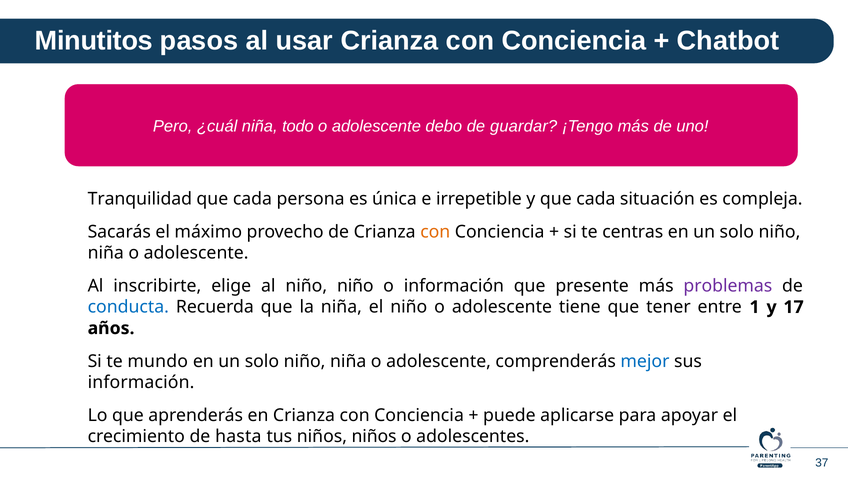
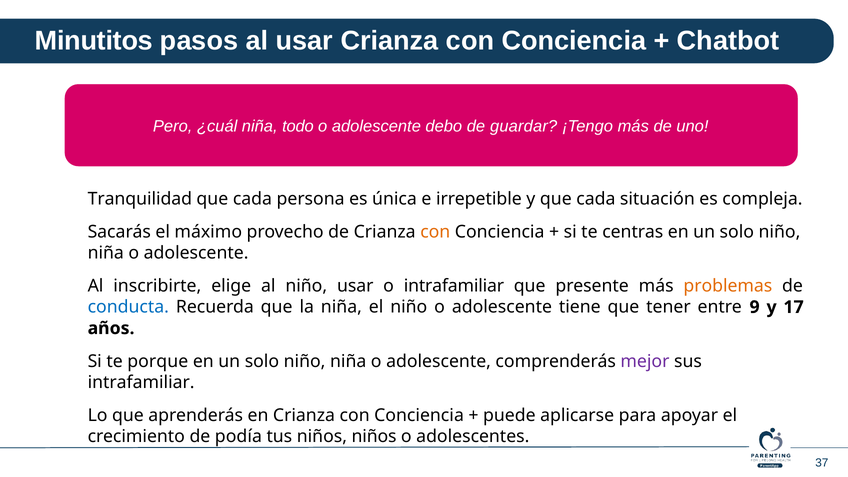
niño niño: niño -> usar
o información: información -> intrafamiliar
problemas colour: purple -> orange
1: 1 -> 9
mundo: mundo -> porque
mejor colour: blue -> purple
información at (141, 382): información -> intrafamiliar
hasta: hasta -> podía
